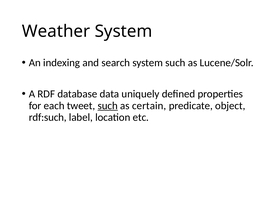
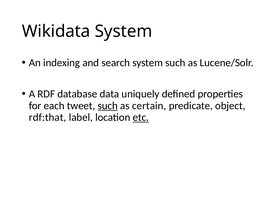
Weather: Weather -> Wikidata
rdf:such: rdf:such -> rdf:that
etc underline: none -> present
